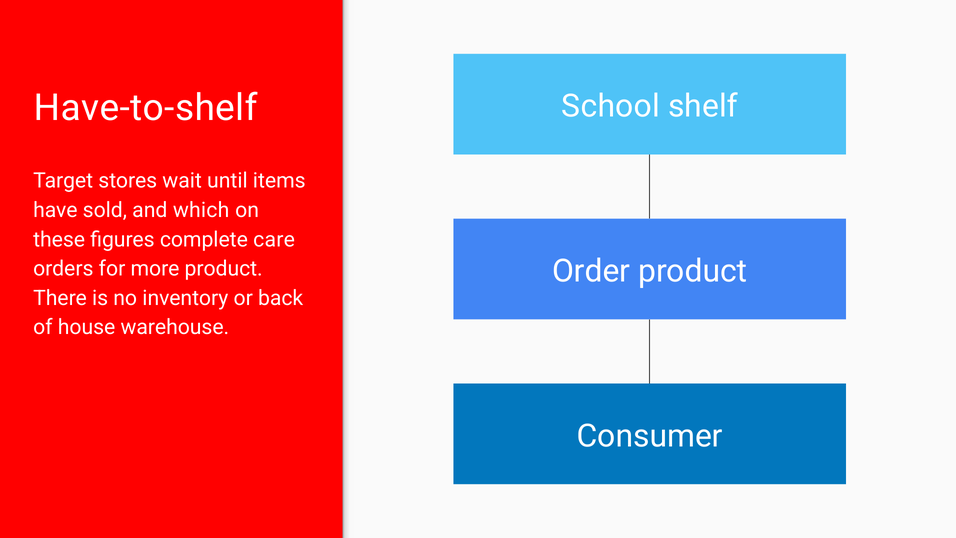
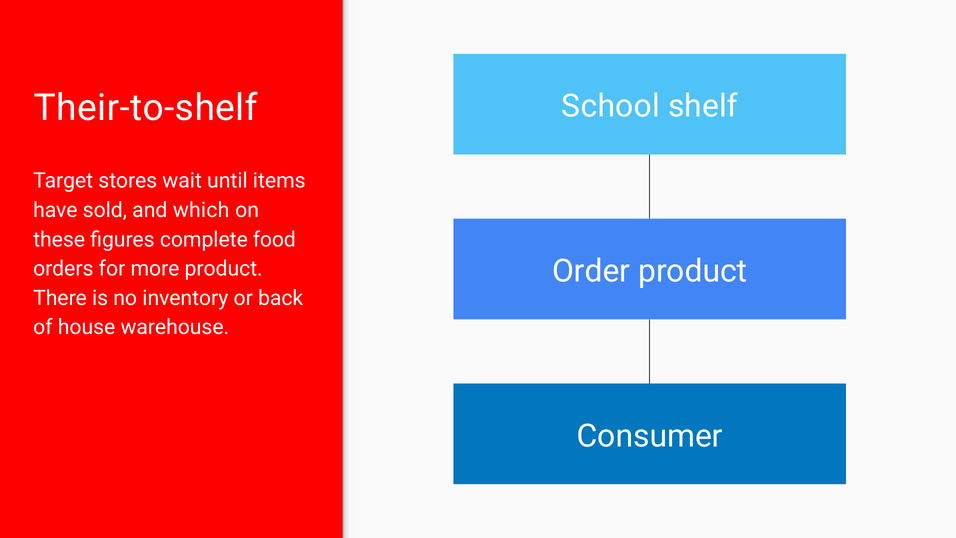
Have-to-shelf: Have-to-shelf -> Their-to-shelf
care: care -> food
